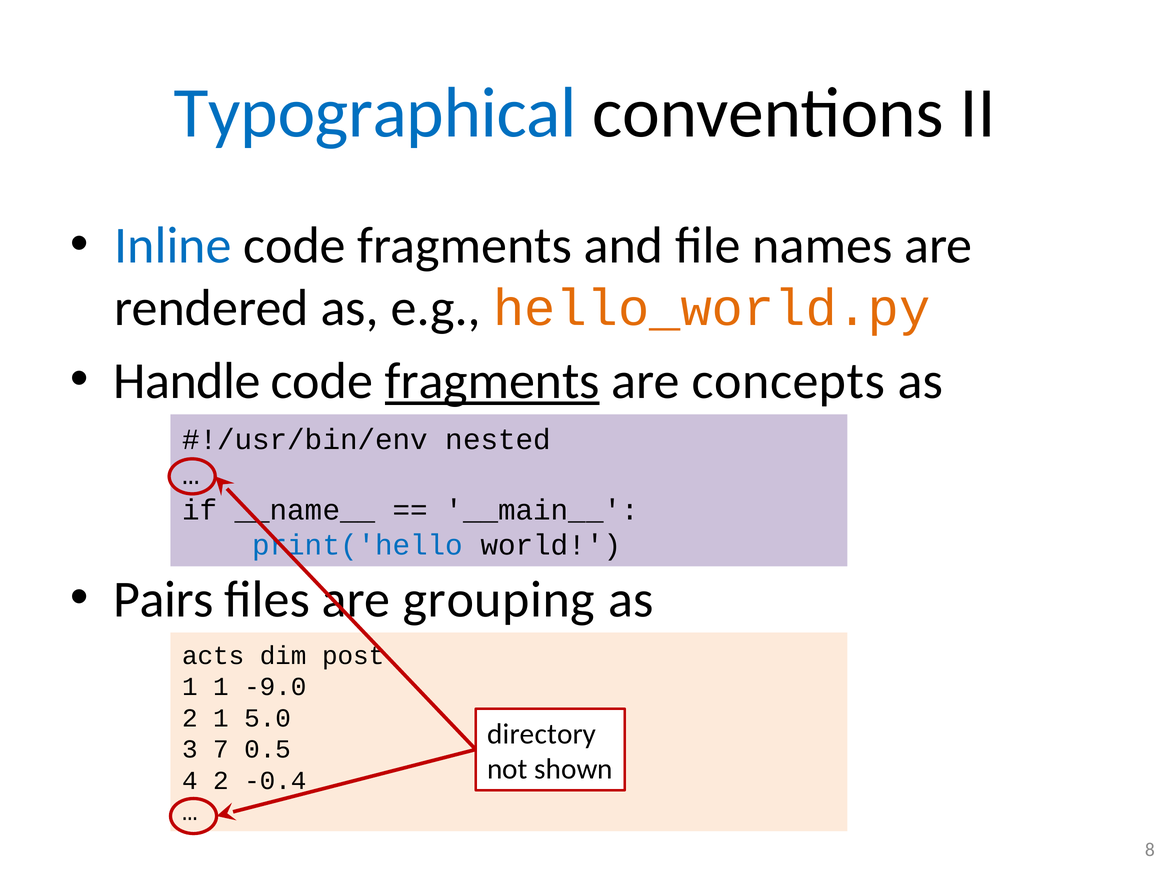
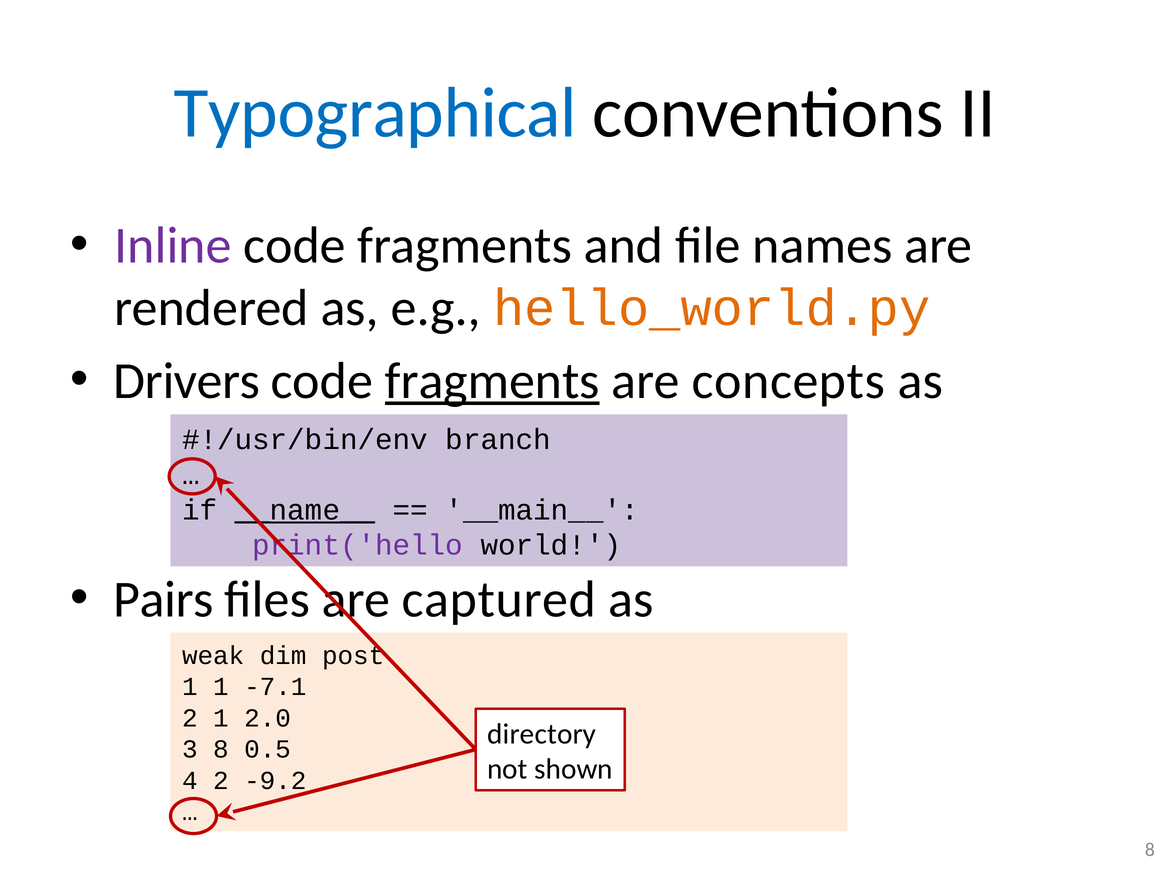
Inline colour: blue -> purple
Handle: Handle -> Drivers
nested: nested -> branch
__name__ underline: none -> present
print('hello colour: blue -> purple
grouping: grouping -> captured
acts: acts -> weak
-9.0: -9.0 -> -7.1
5.0: 5.0 -> 2.0
3 7: 7 -> 8
-0.4: -0.4 -> -9.2
